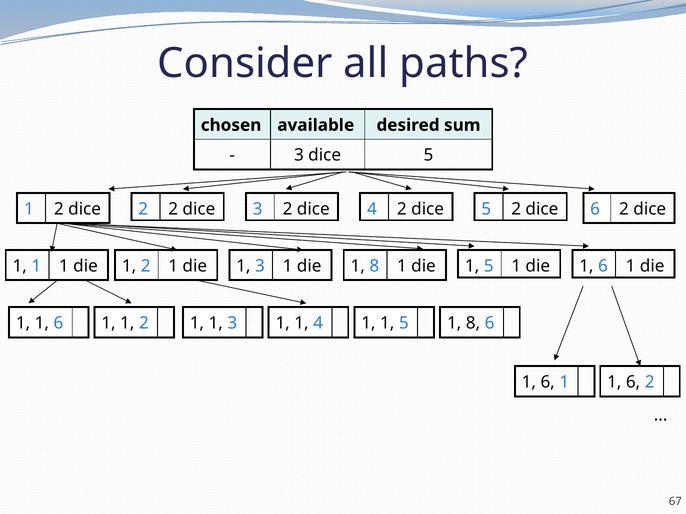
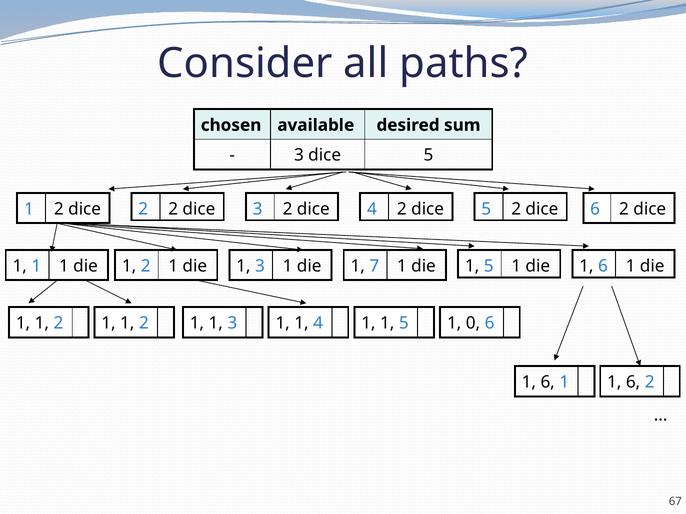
die 1 8: 8 -> 7
6 at (59, 323): 6 -> 2
5 1 8: 8 -> 0
